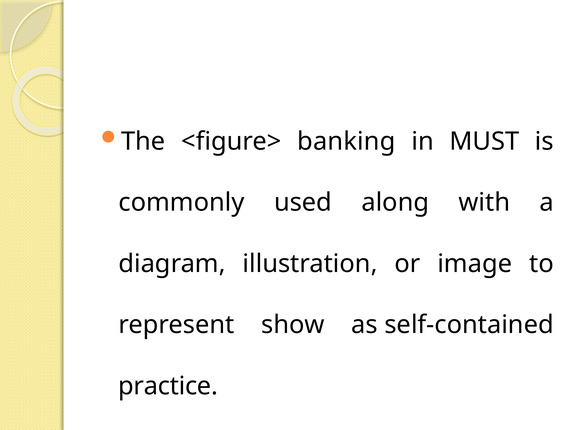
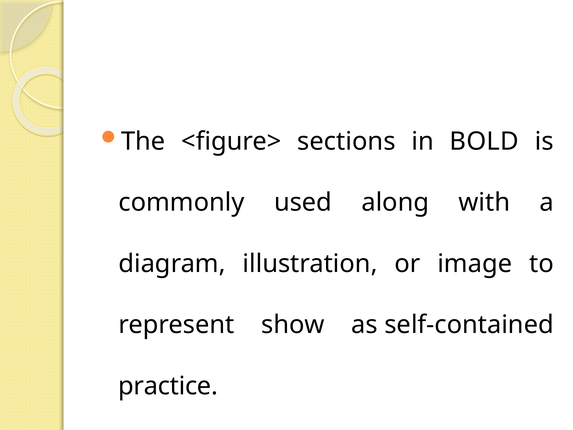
banking: banking -> sections
MUST: MUST -> BOLD
